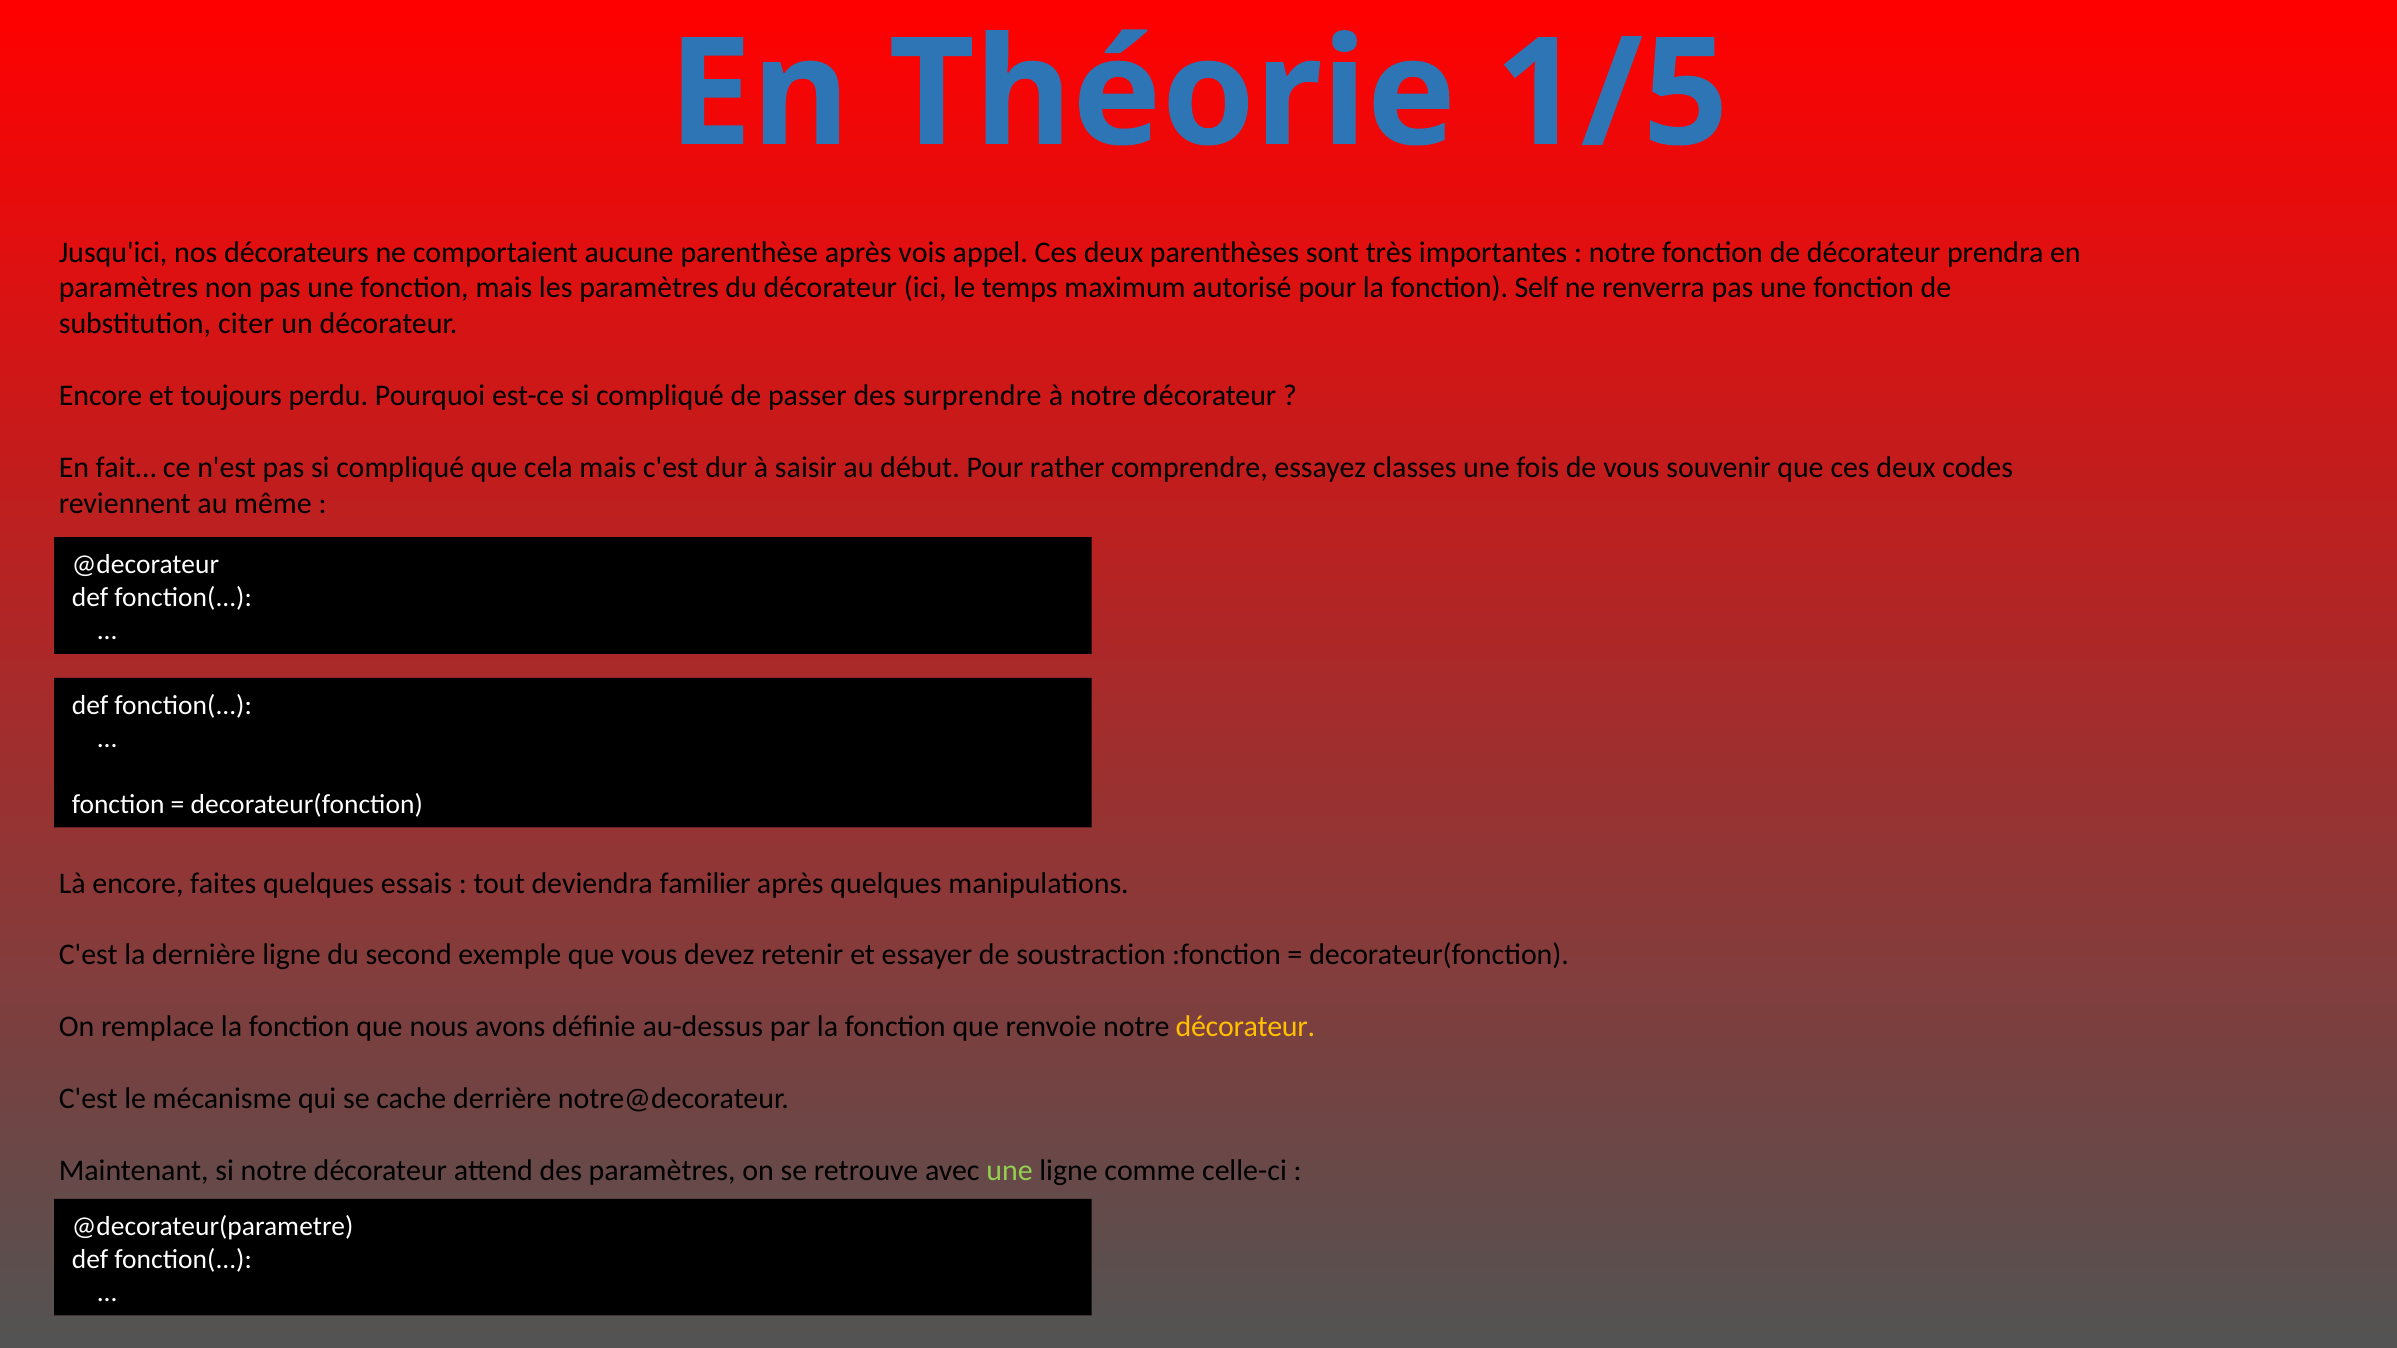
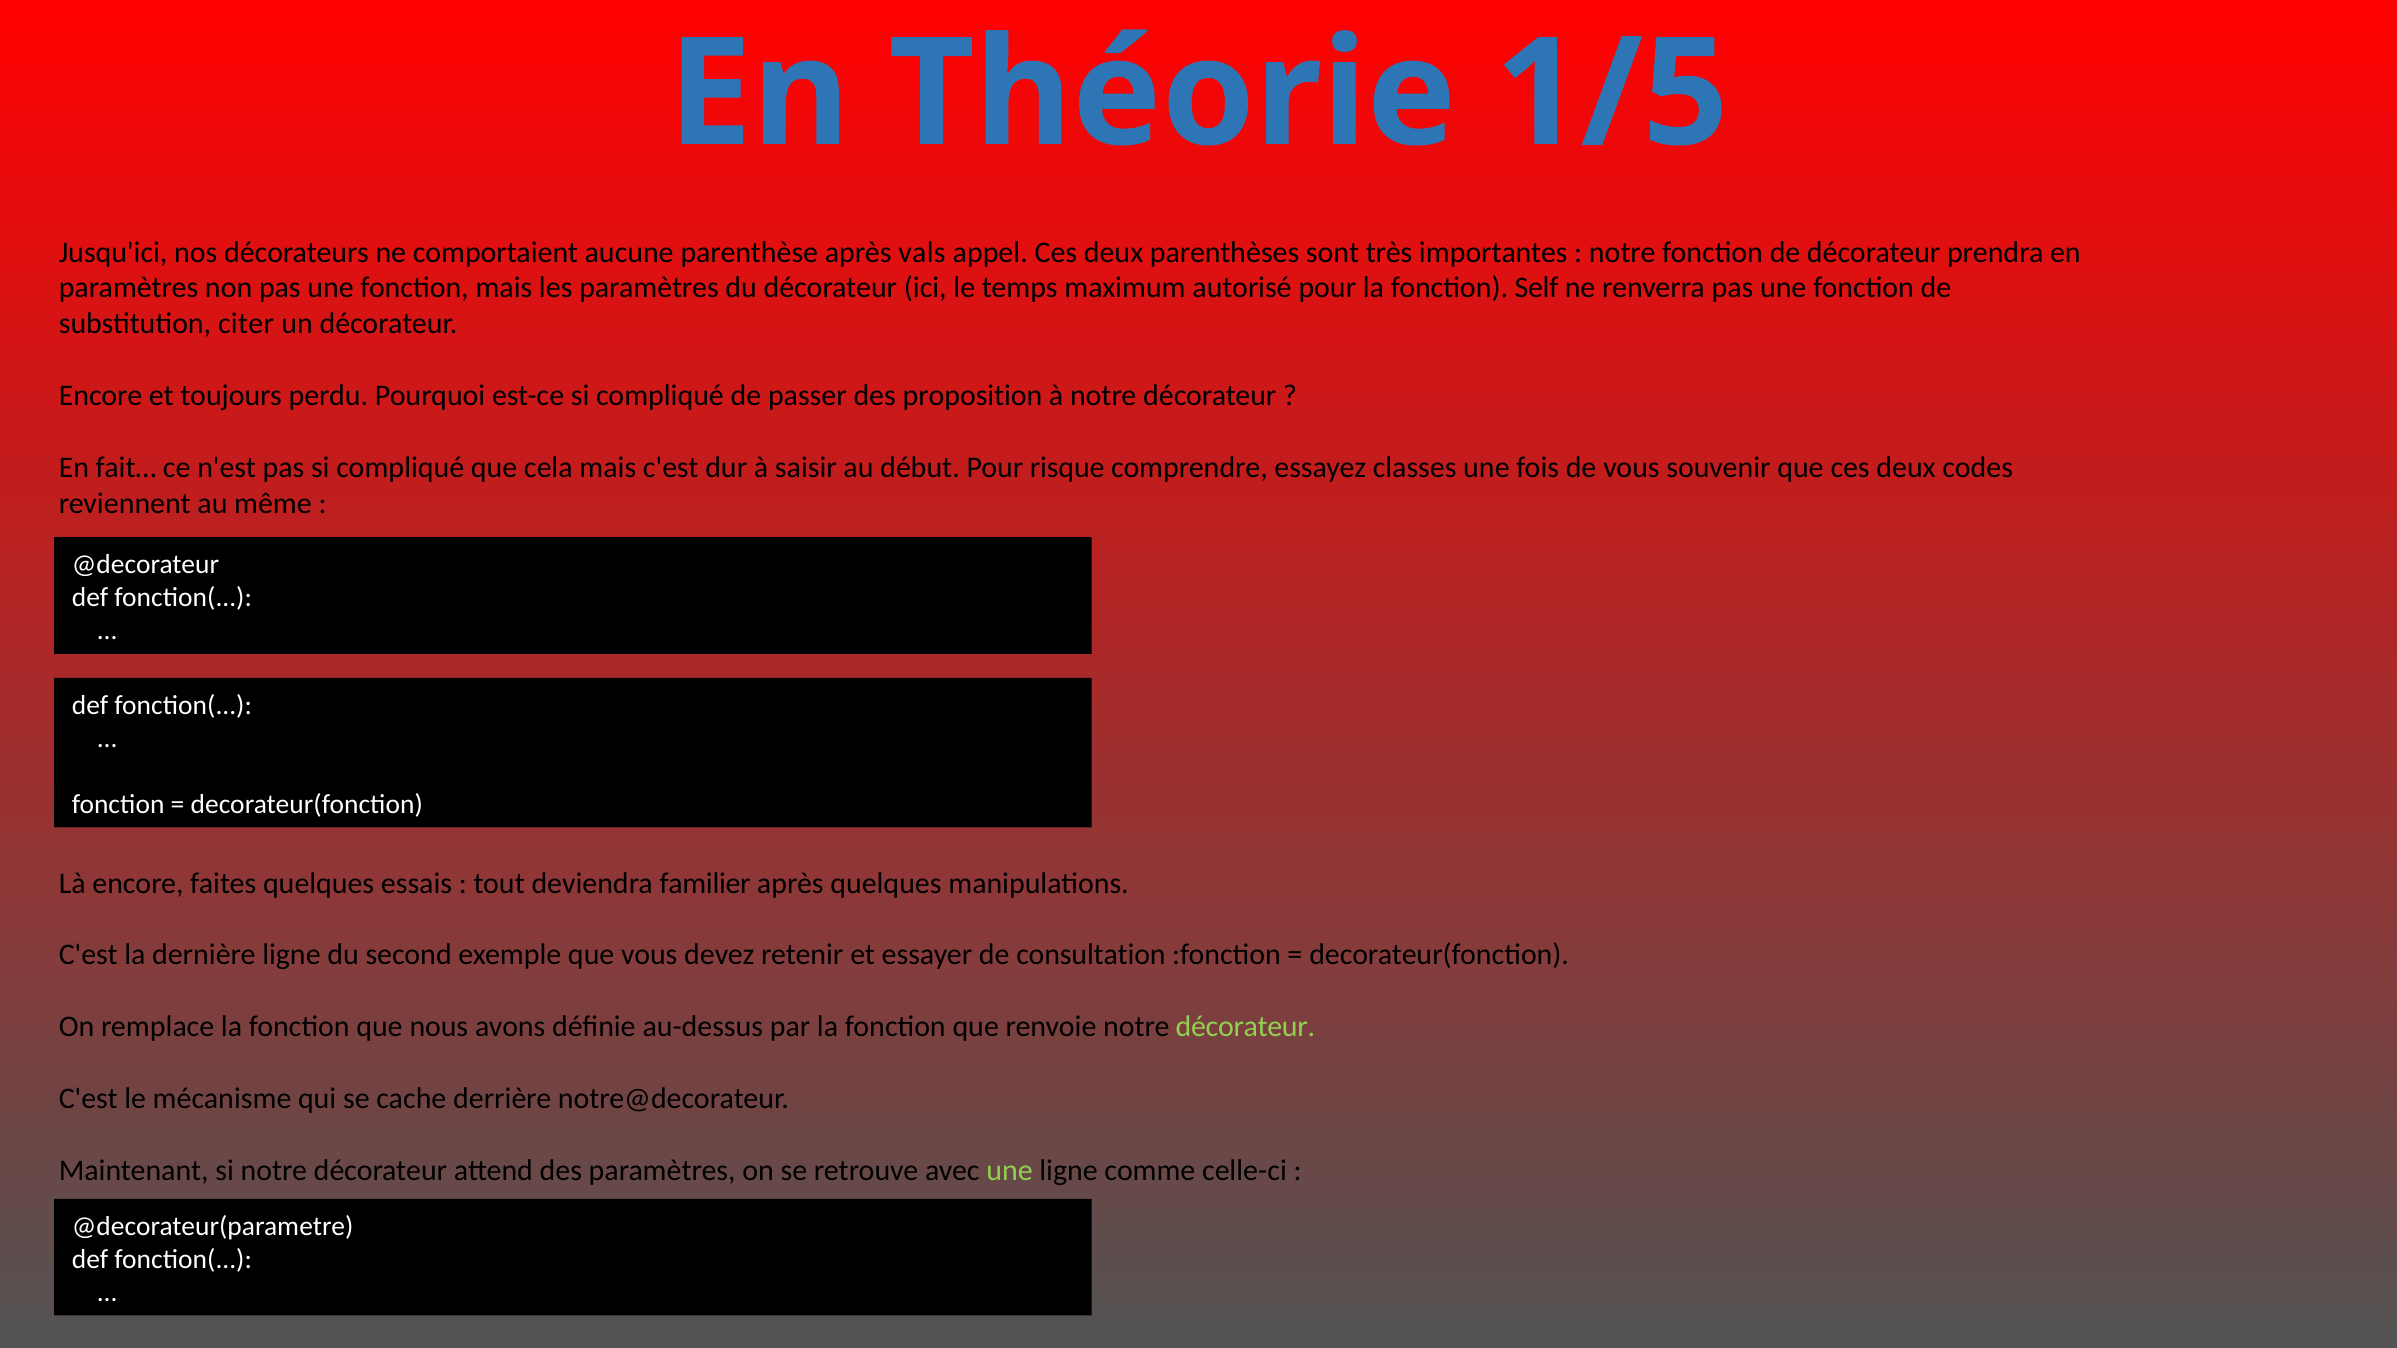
vois: vois -> vals
surprendre: surprendre -> proposition
rather: rather -> risque
soustraction: soustraction -> consultation
décorateur at (1245, 1027) colour: yellow -> light green
